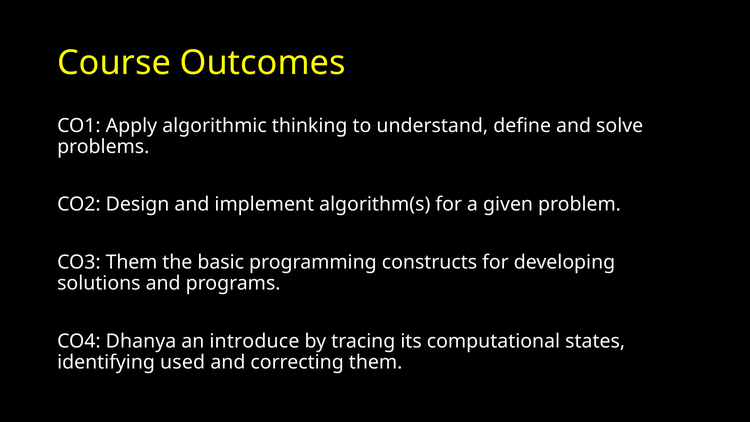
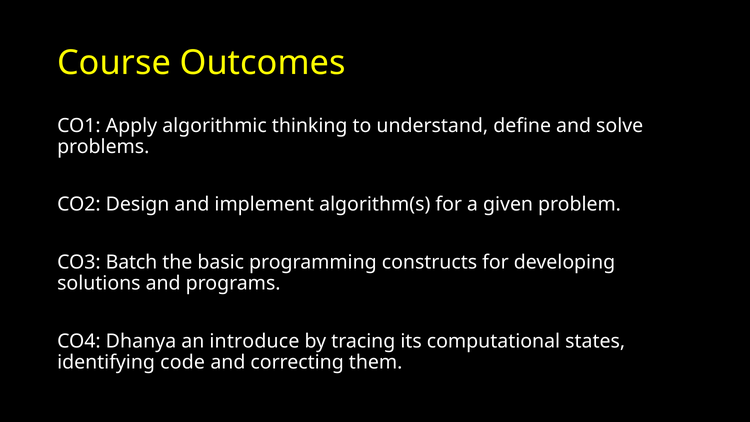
CO3 Them: Them -> Batch
used: used -> code
